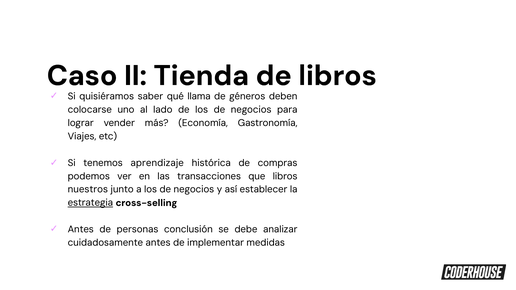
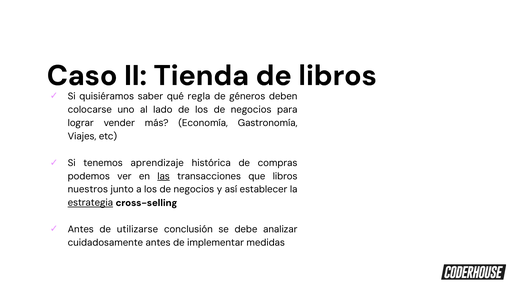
llama: llama -> regla
las underline: none -> present
personas: personas -> utilizarse
